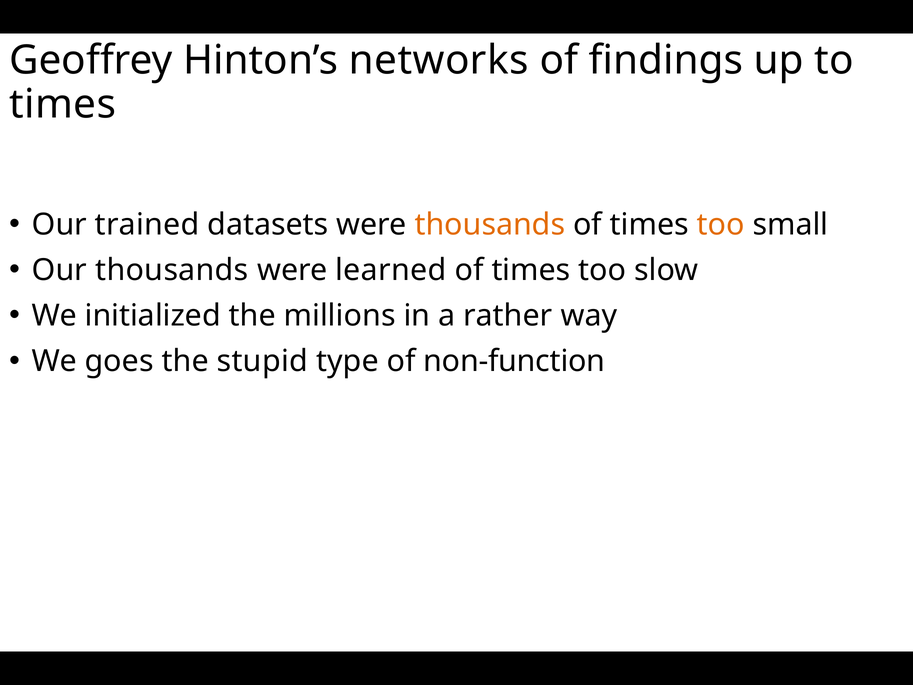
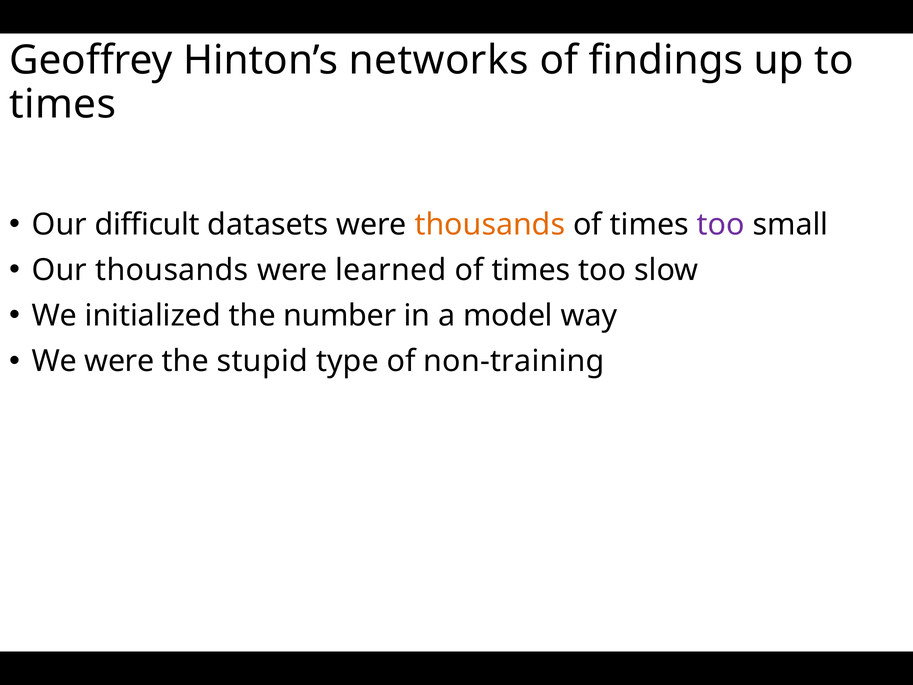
trained: trained -> difficult
too at (721, 224) colour: orange -> purple
millions: millions -> number
rather: rather -> model
We goes: goes -> were
non-function: non-function -> non-training
